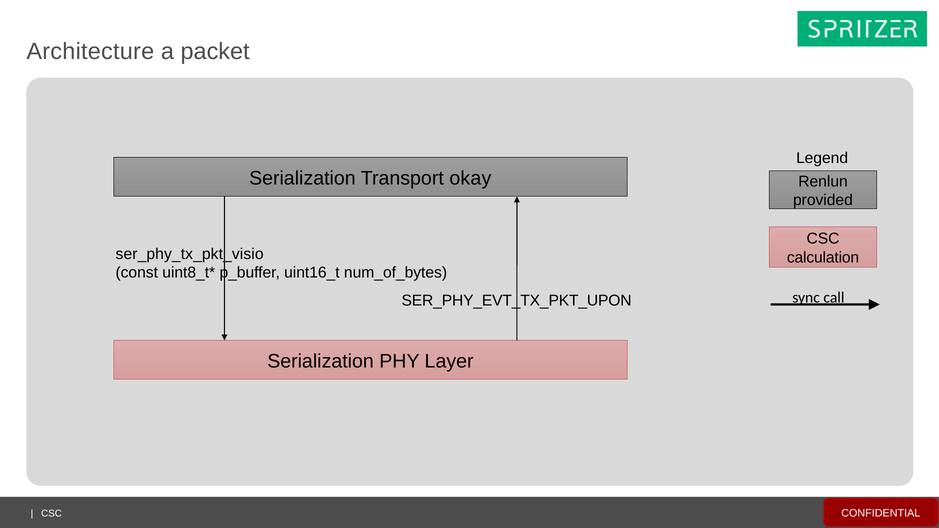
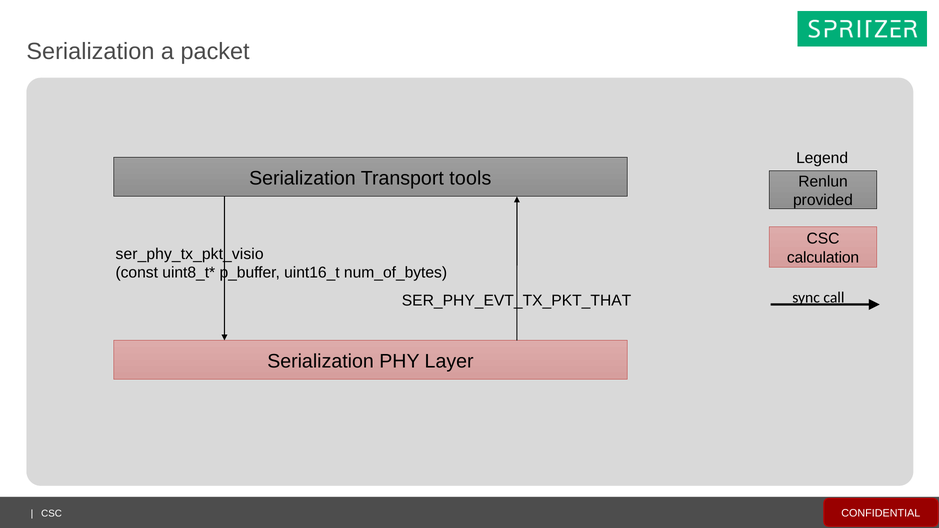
Architecture at (90, 51): Architecture -> Serialization
okay: okay -> tools
SER_PHY_EVT_TX_PKT_UPON: SER_PHY_EVT_TX_PKT_UPON -> SER_PHY_EVT_TX_PKT_THAT
